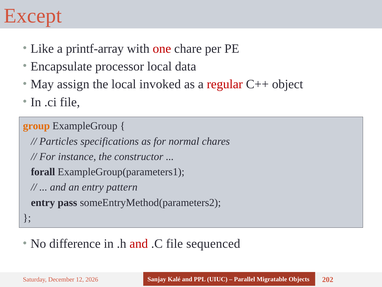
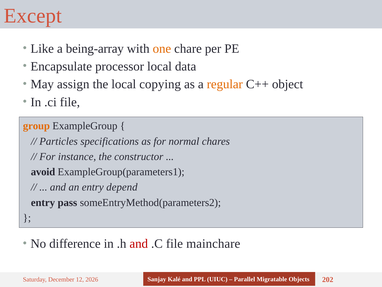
printf-array: printf-array -> being-array
one colour: red -> orange
invoked: invoked -> copying
regular colour: red -> orange
forall: forall -> avoid
pattern: pattern -> depend
sequenced: sequenced -> mainchare
